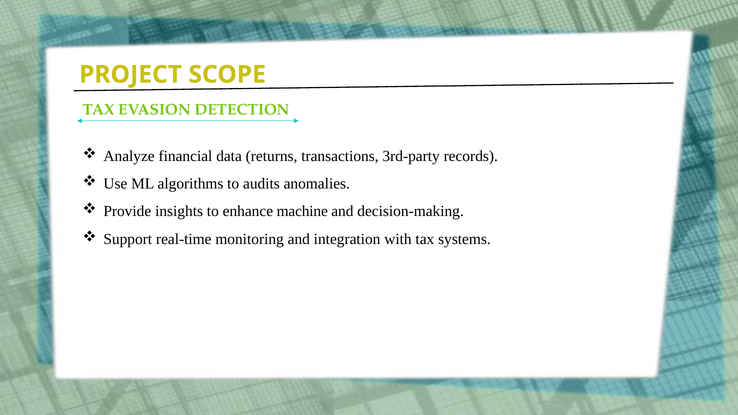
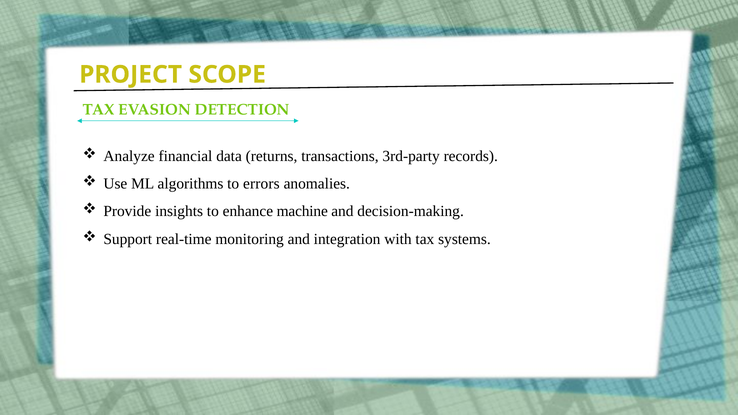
audits: audits -> errors
